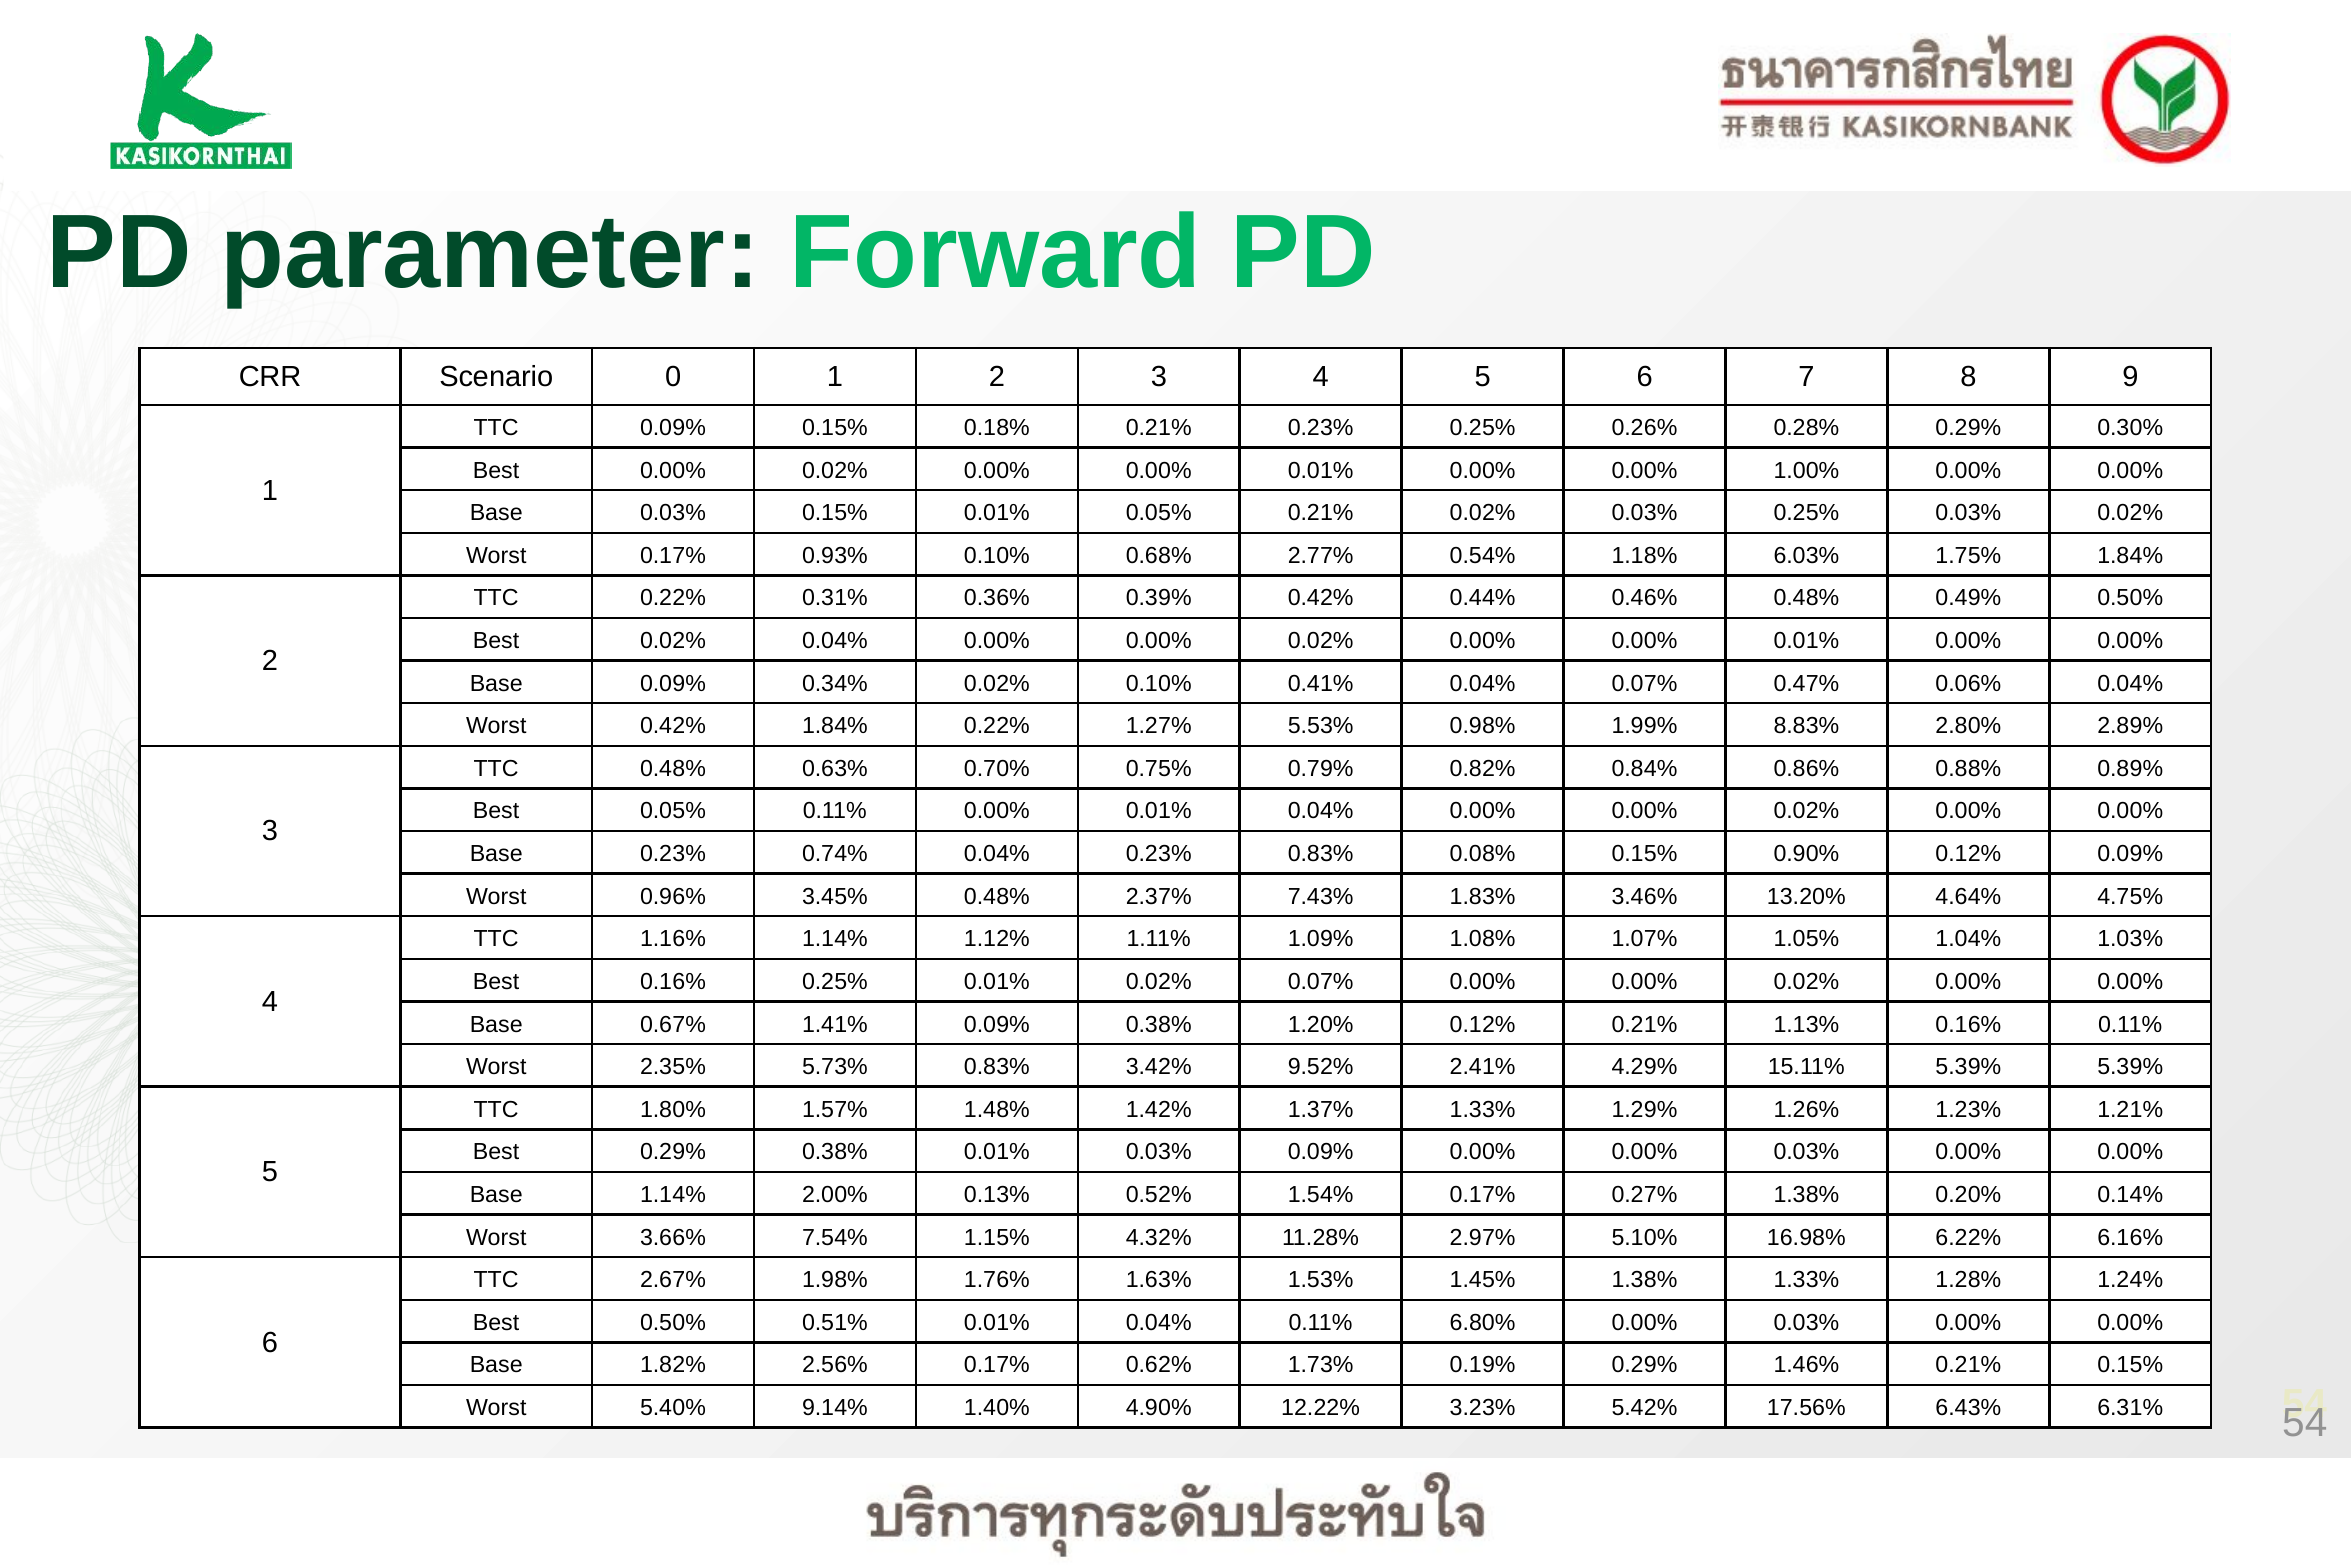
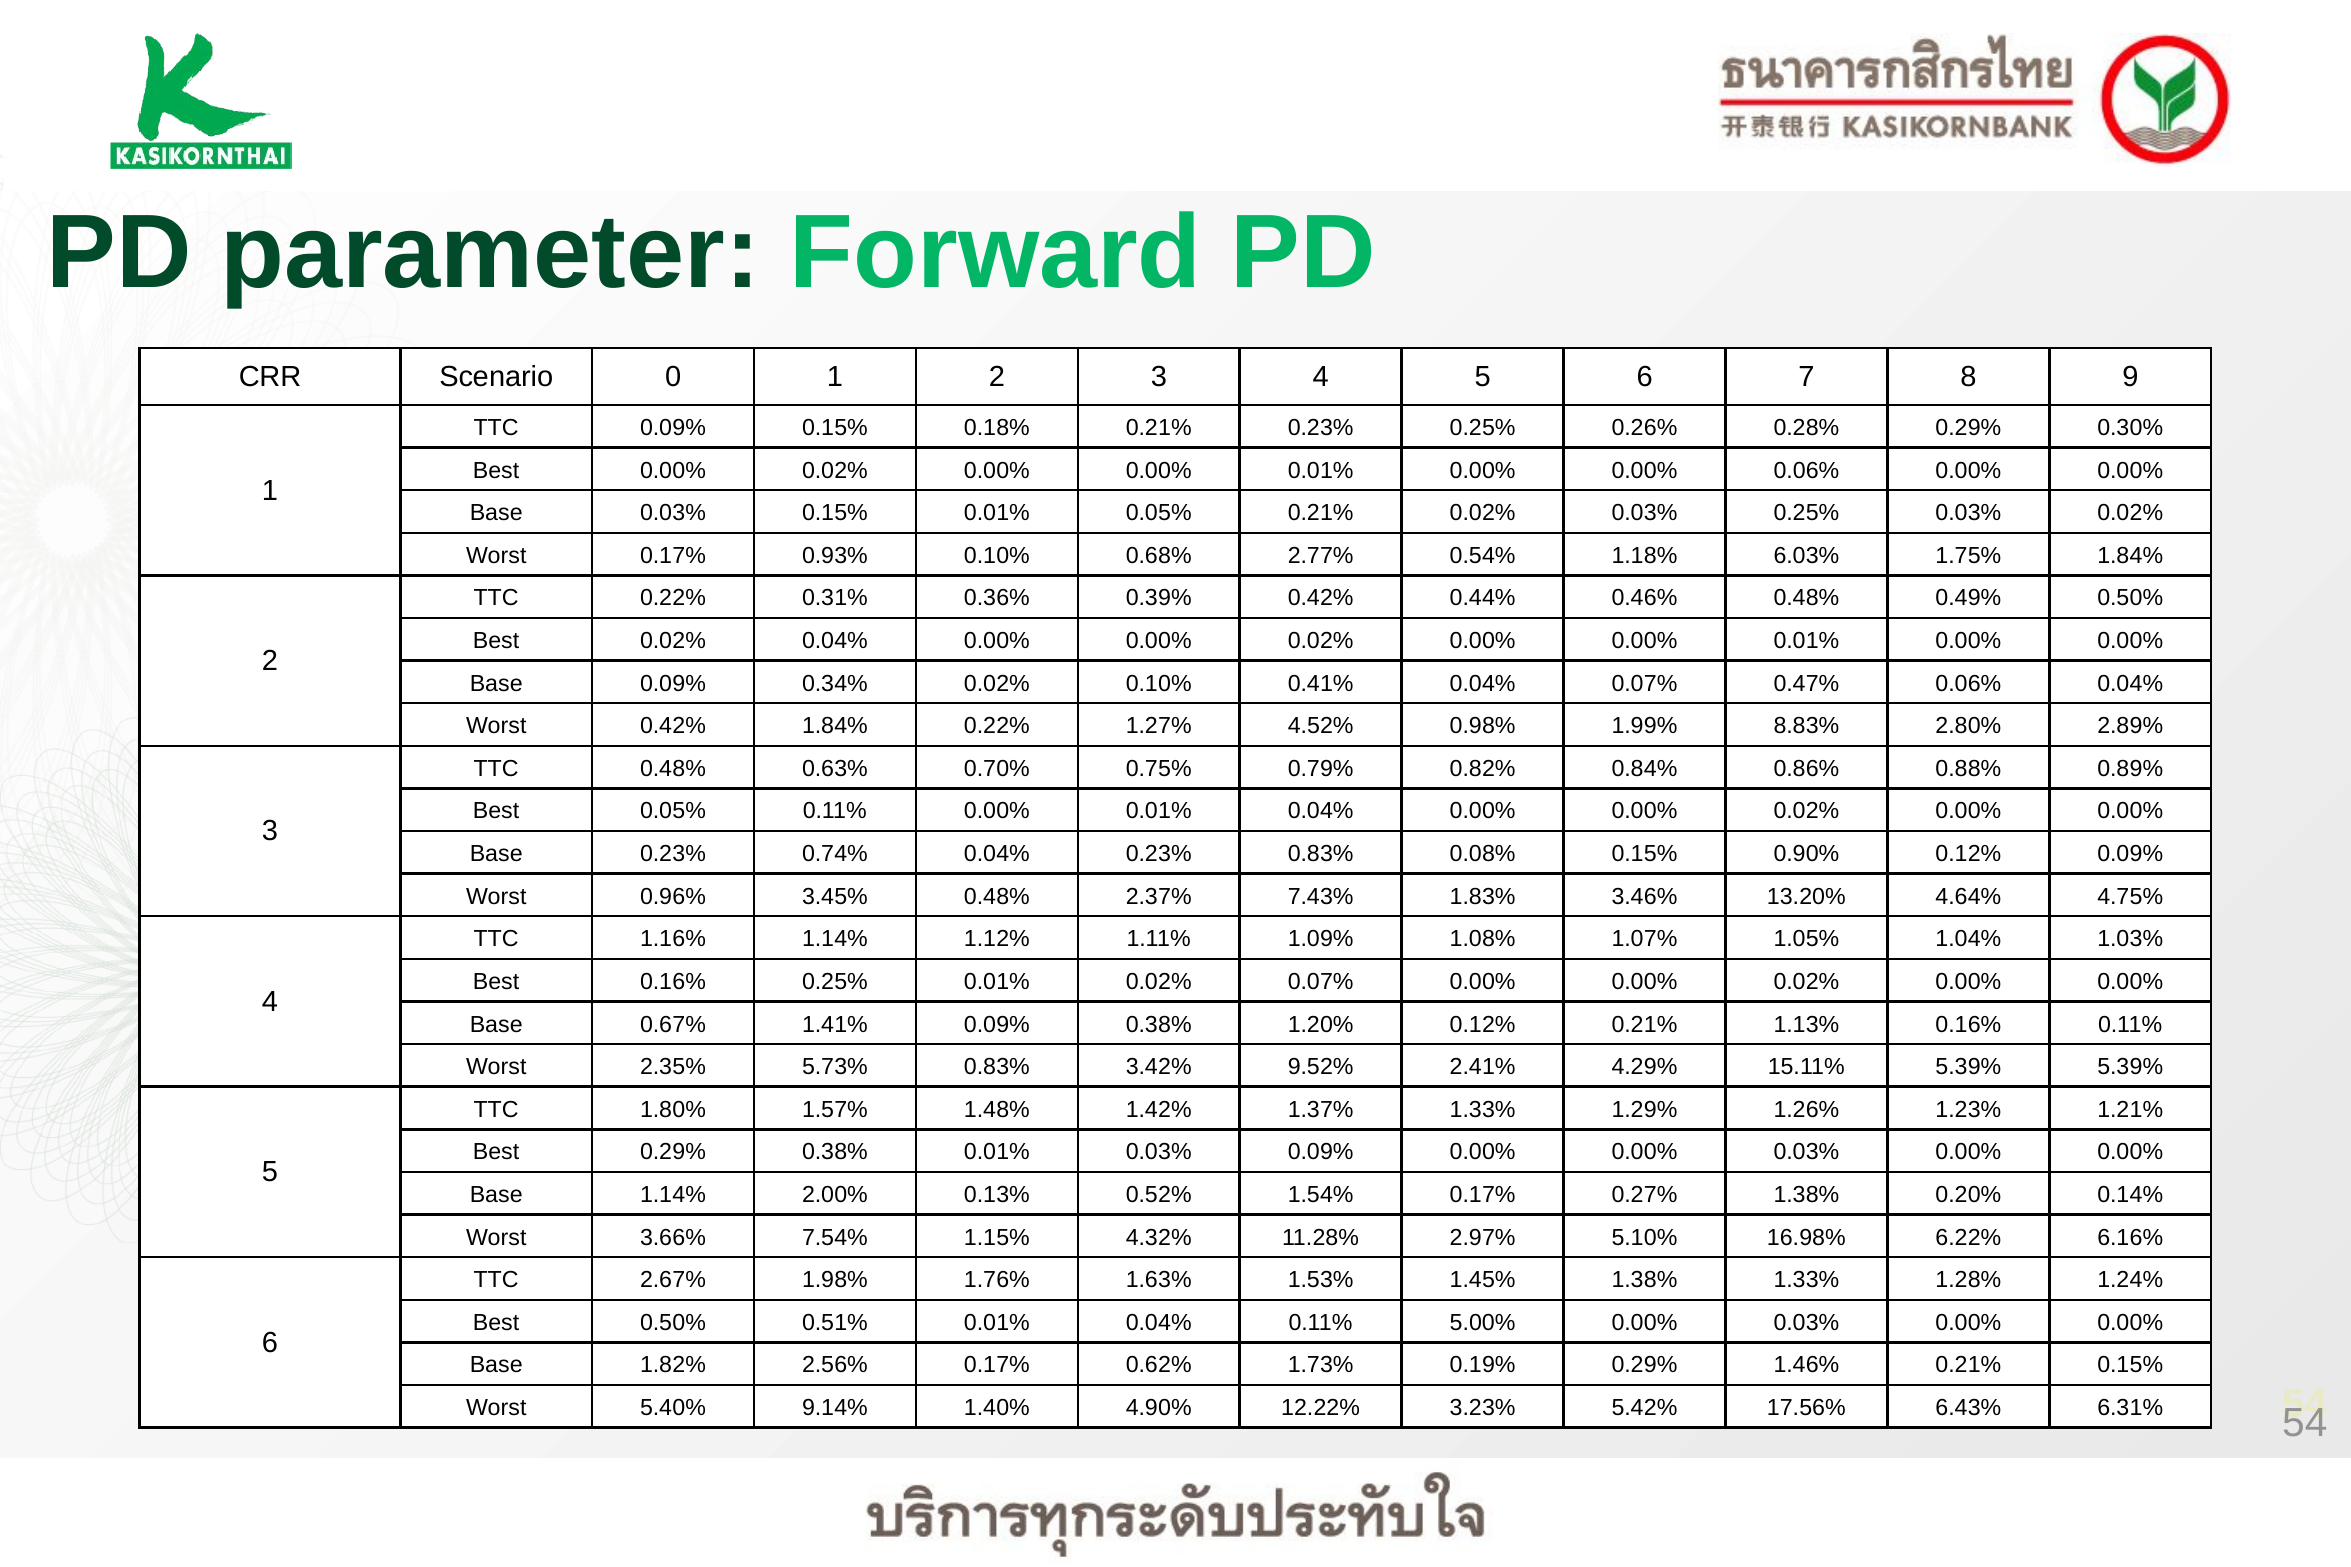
0.00% 1.00%: 1.00% -> 0.06%
5.53%: 5.53% -> 4.52%
6.80%: 6.80% -> 5.00%
